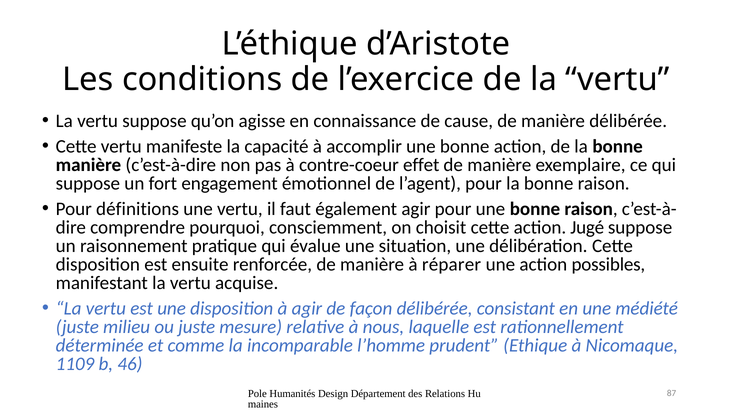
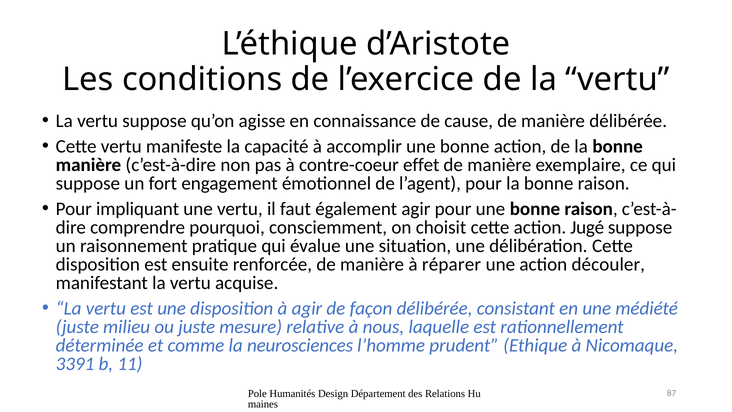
définitions: définitions -> impliquant
possibles: possibles -> découler
incomparable: incomparable -> neurosciences
1109: 1109 -> 3391
46: 46 -> 11
